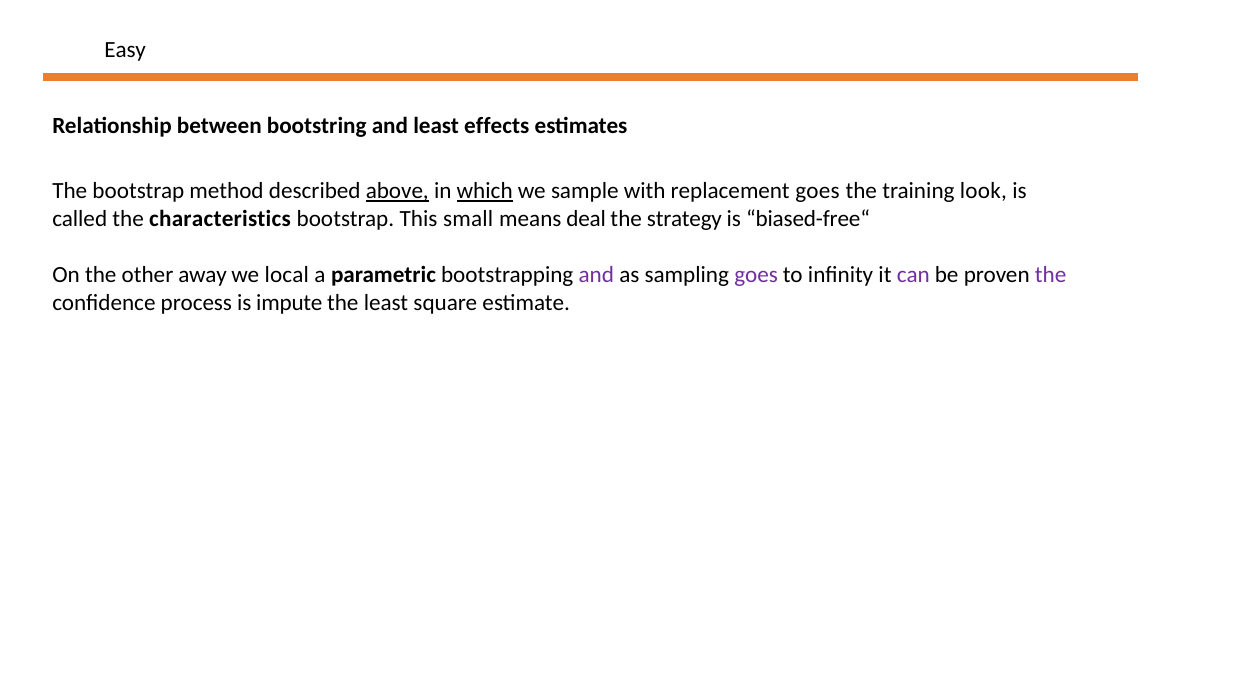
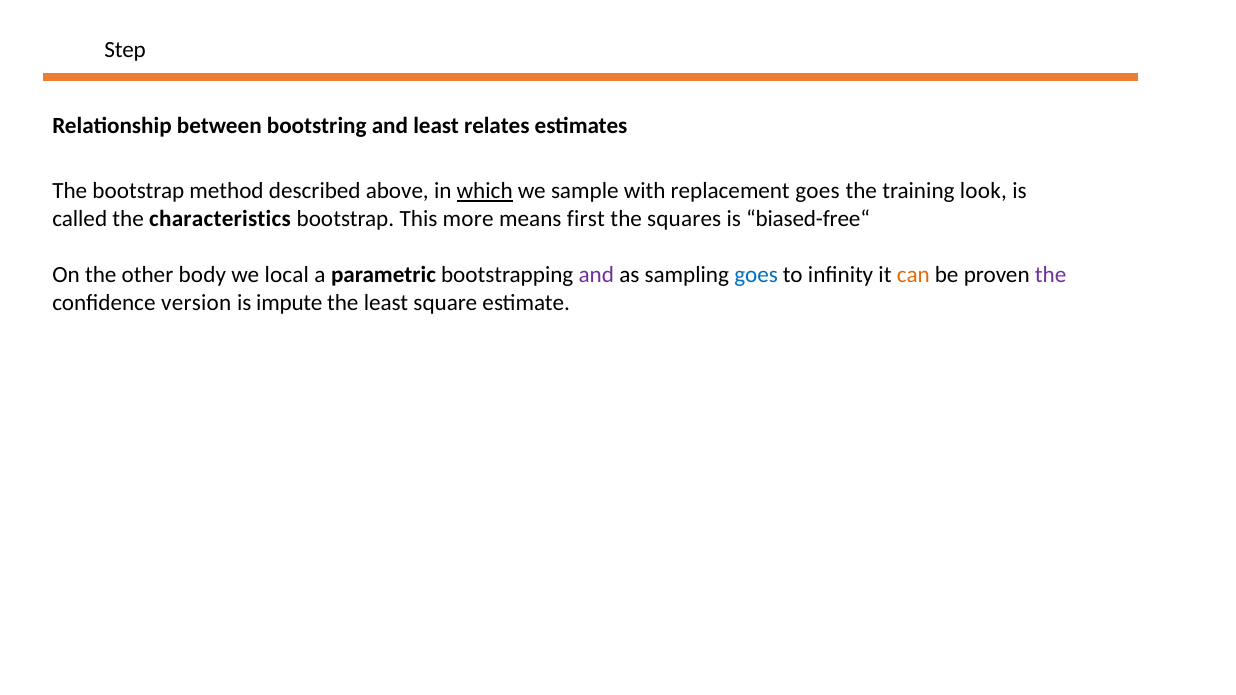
Easy: Easy -> Step
effects: effects -> relates
above underline: present -> none
small: small -> more
deal: deal -> first
strategy: strategy -> squares
away: away -> body
goes at (756, 275) colour: purple -> blue
can colour: purple -> orange
process: process -> version
